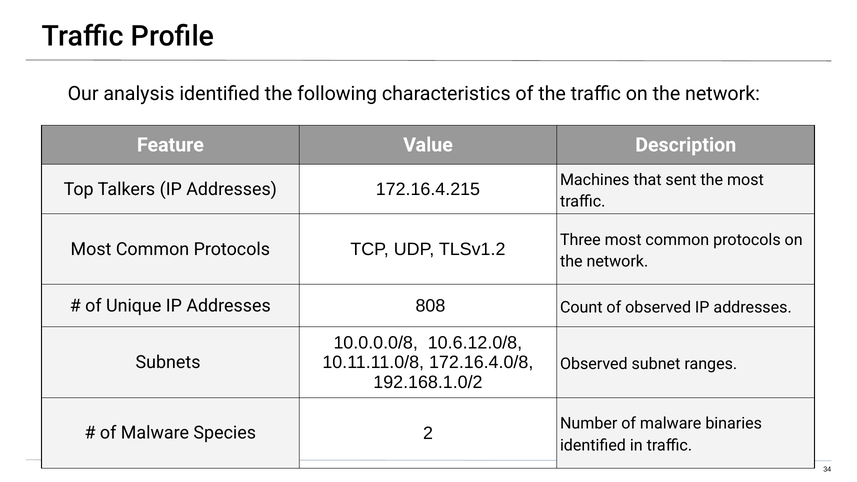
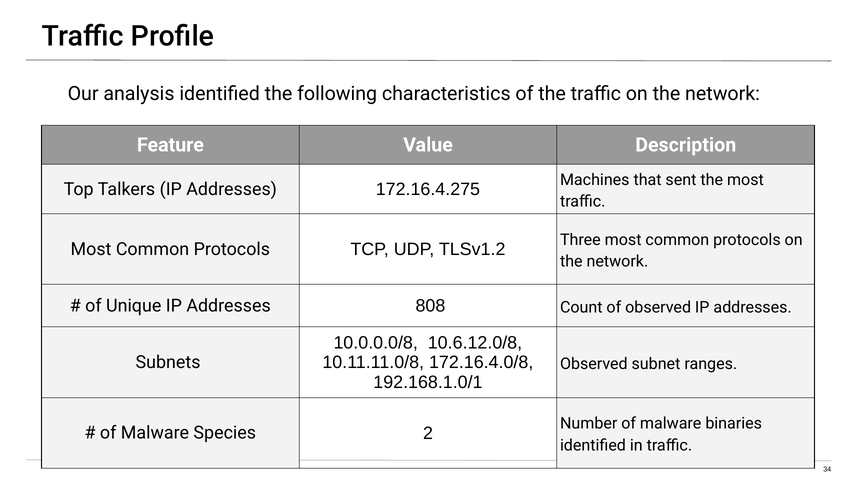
172.16.4.215: 172.16.4.215 -> 172.16.4.275
192.168.1.0/2: 192.168.1.0/2 -> 192.168.1.0/1
